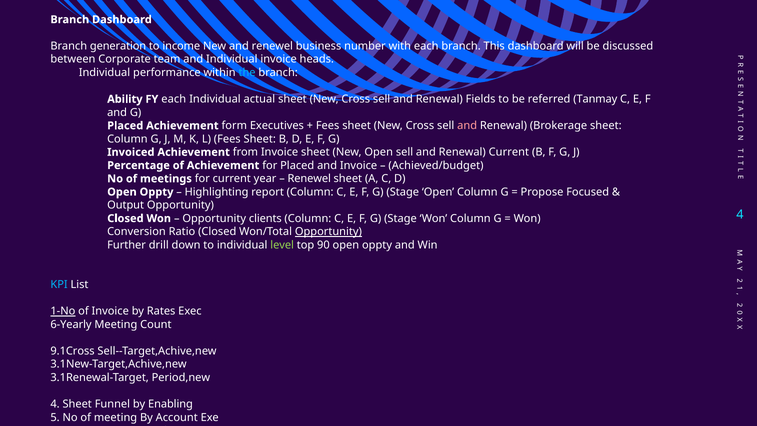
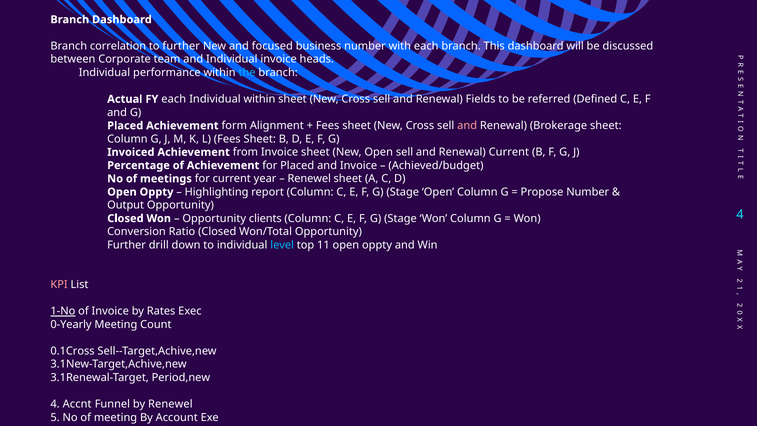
generation: generation -> correlation
to income: income -> further
and renewel: renewel -> focused
Ability: Ability -> Actual
Individual actual: actual -> within
Tanmay: Tanmay -> Defined
Executives: Executives -> Alignment
Propose Focused: Focused -> Number
Opportunity at (328, 232) underline: present -> none
level colour: light green -> light blue
90: 90 -> 11
KPI colour: light blue -> pink
6-Yearly: 6-Yearly -> 0-Yearly
9.1Cross: 9.1Cross -> 0.1Cross
4 Sheet: Sheet -> Accnt
by Enabling: Enabling -> Renewel
